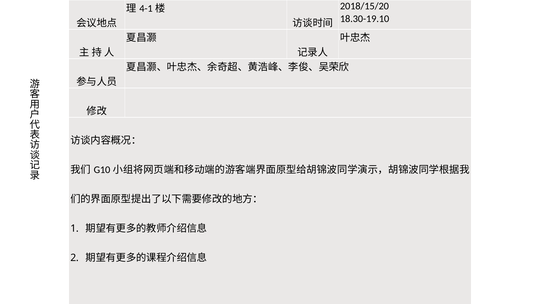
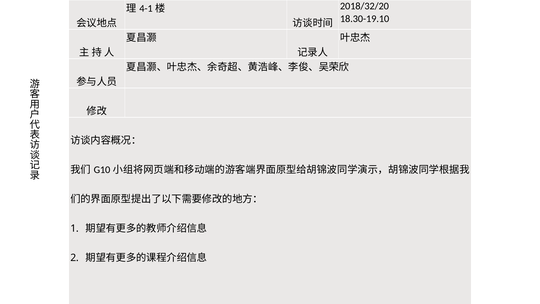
2018/15/20: 2018/15/20 -> 2018/32/20
